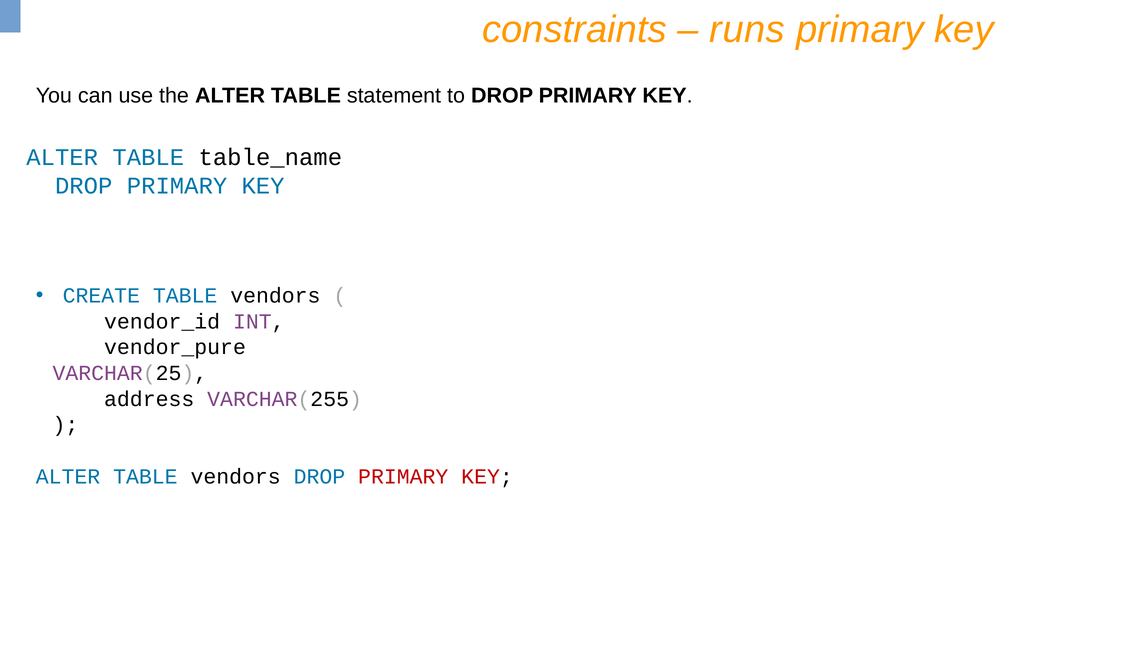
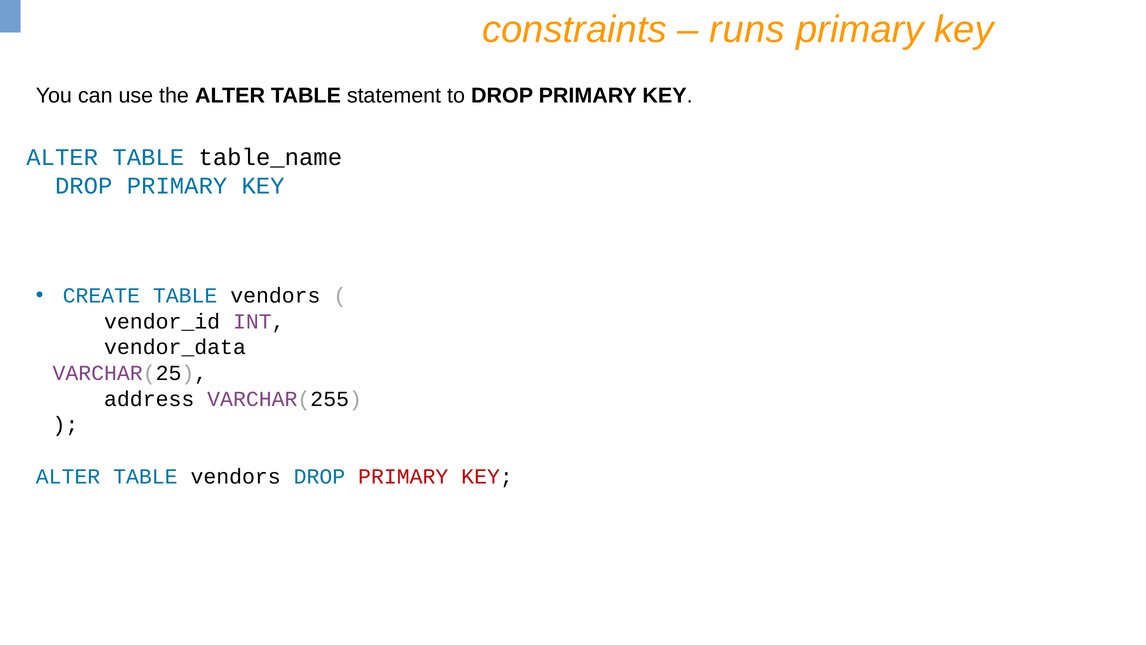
vendor_pure: vendor_pure -> vendor_data
